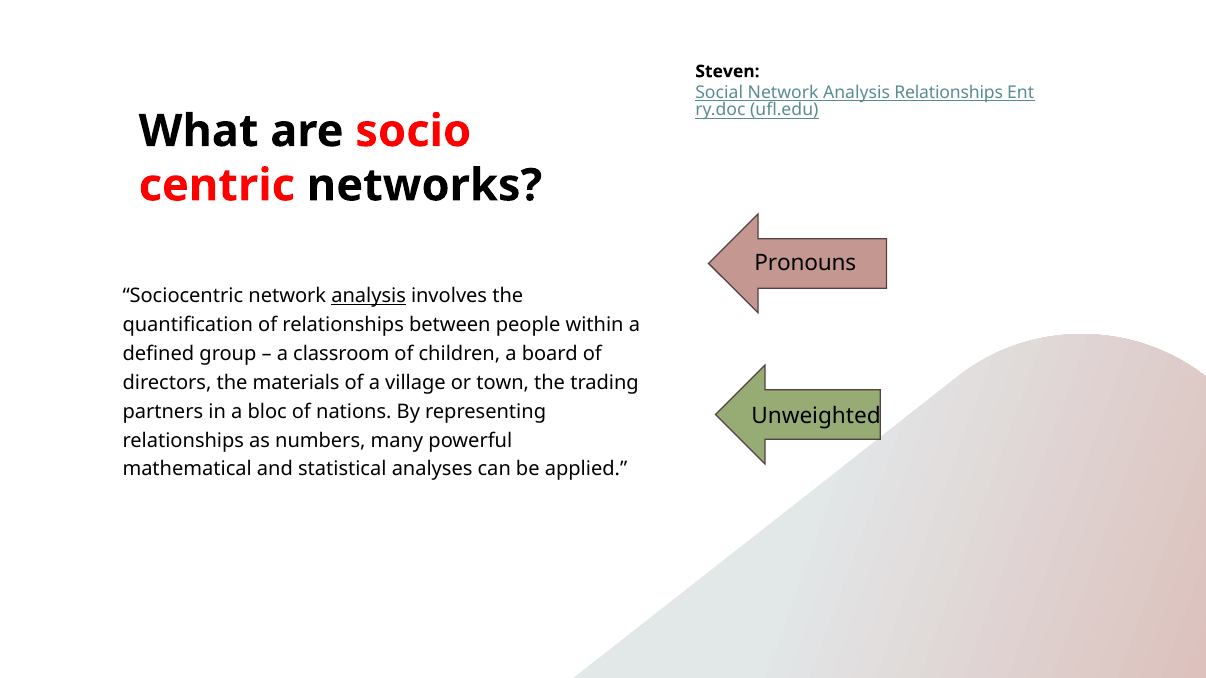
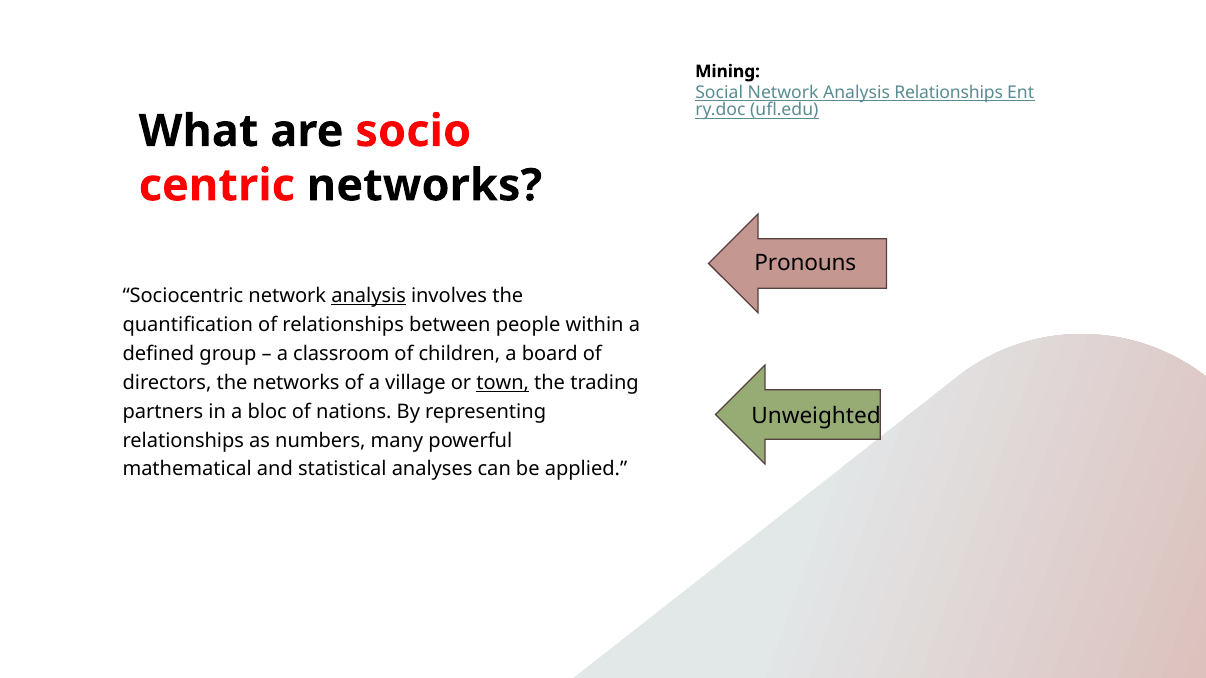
Steven: Steven -> Mining
the materials: materials -> networks
town underline: none -> present
